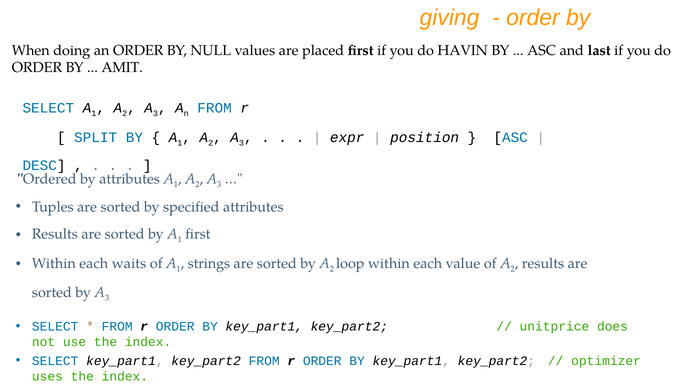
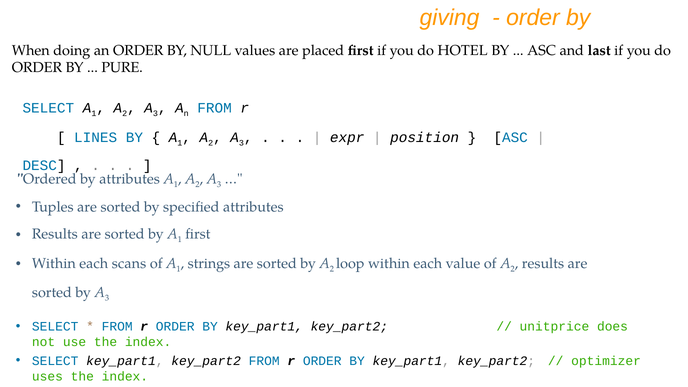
HAVIN: HAVIN -> HOTEL
AMIT: AMIT -> PURE
SPLIT: SPLIT -> LINES
waits: waits -> scans
